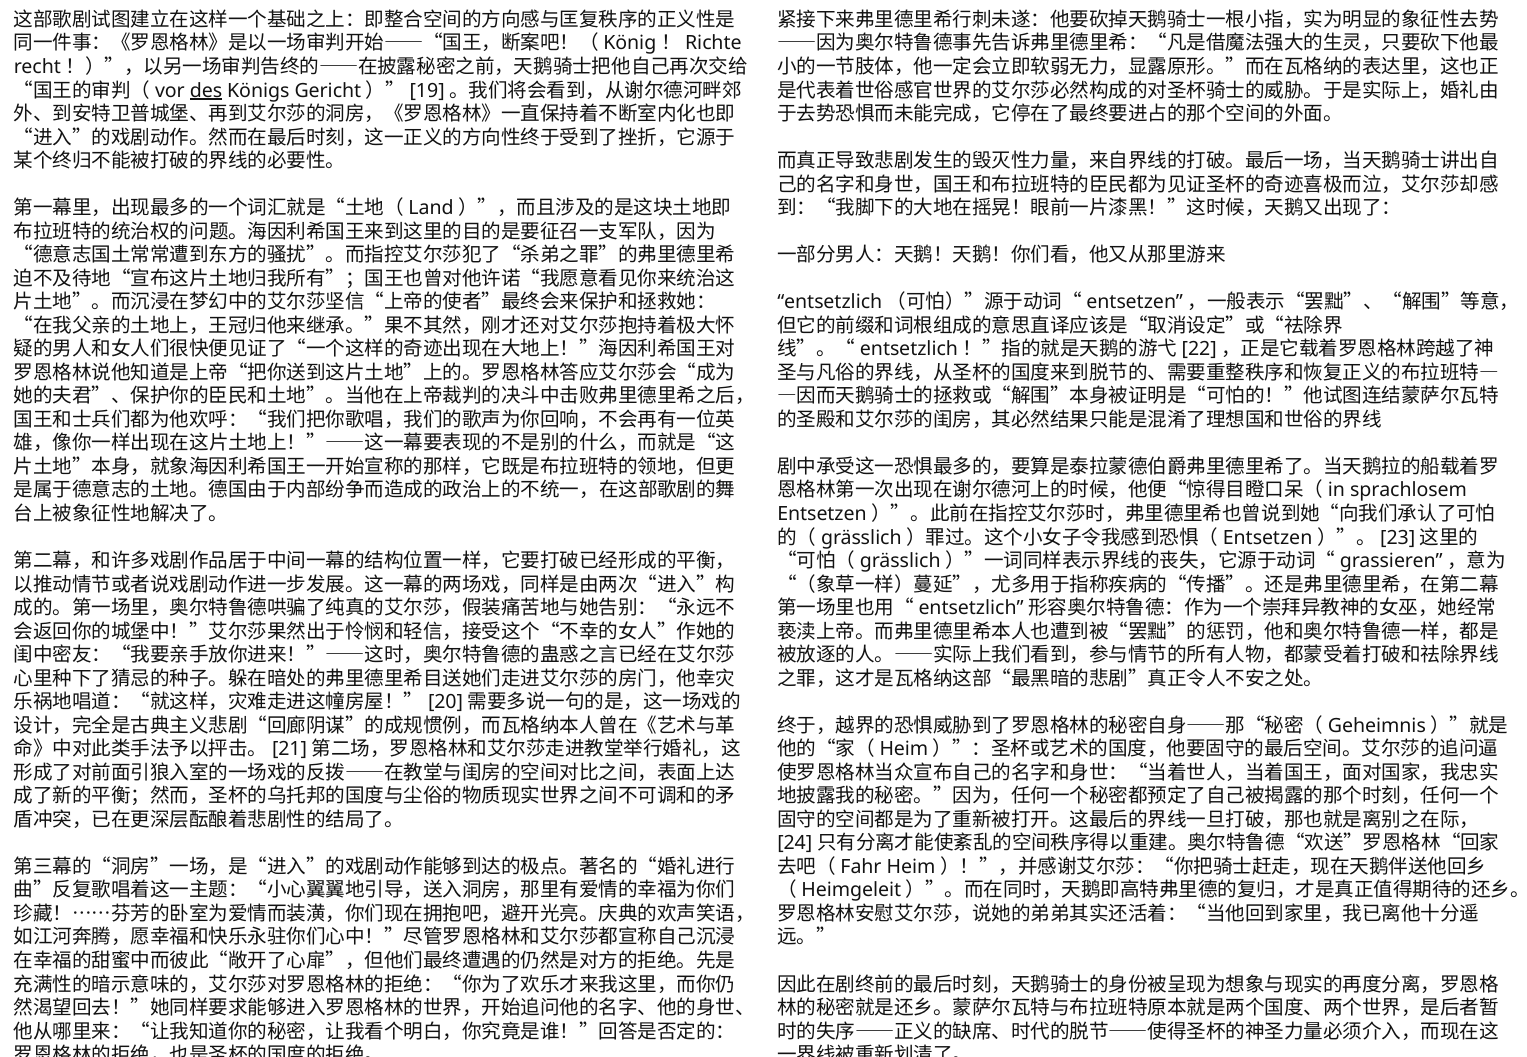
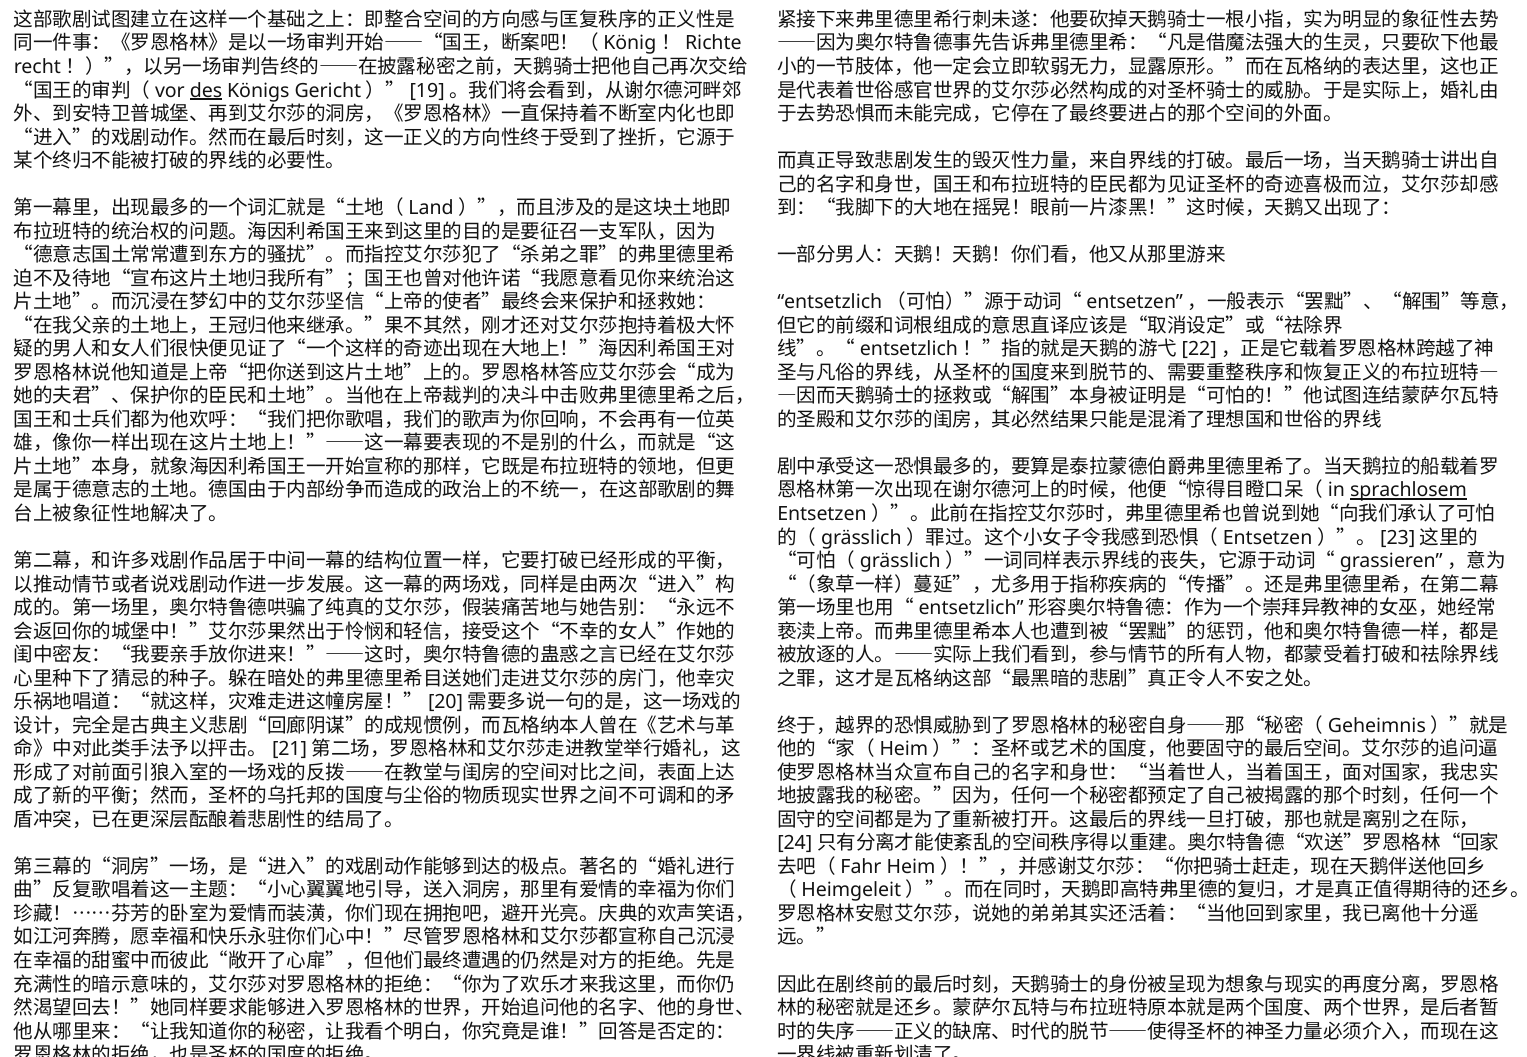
sprachlosem underline: none -> present
